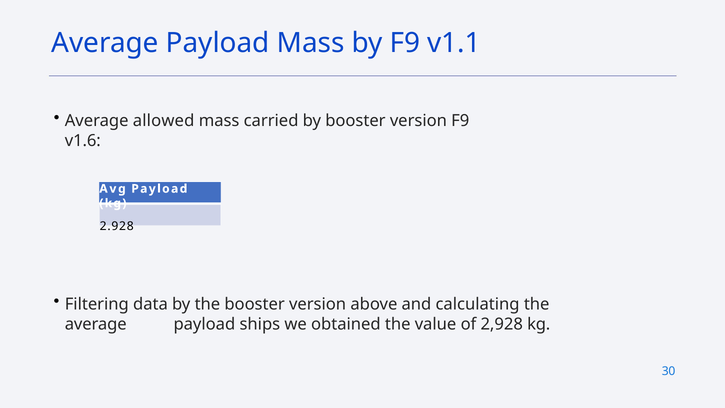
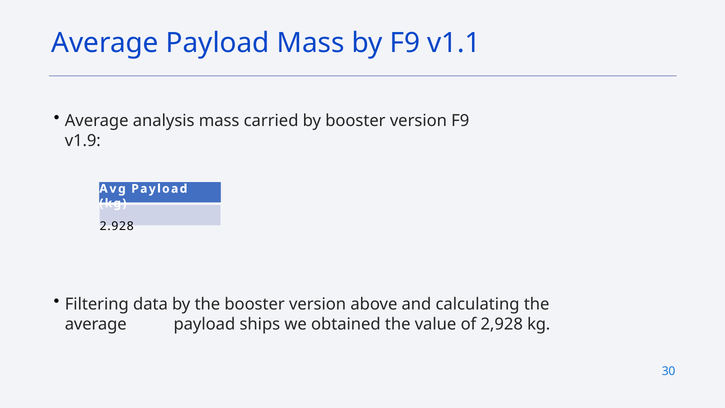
allowed: allowed -> analysis
v1.6: v1.6 -> v1.9
